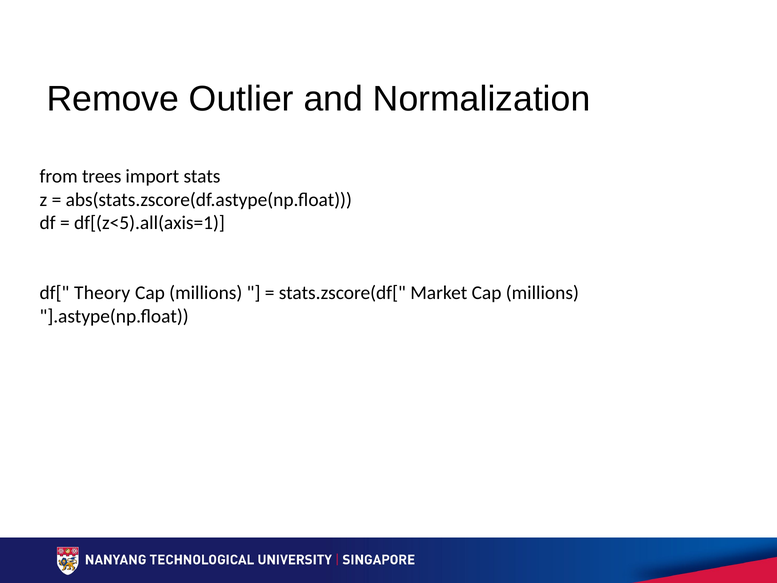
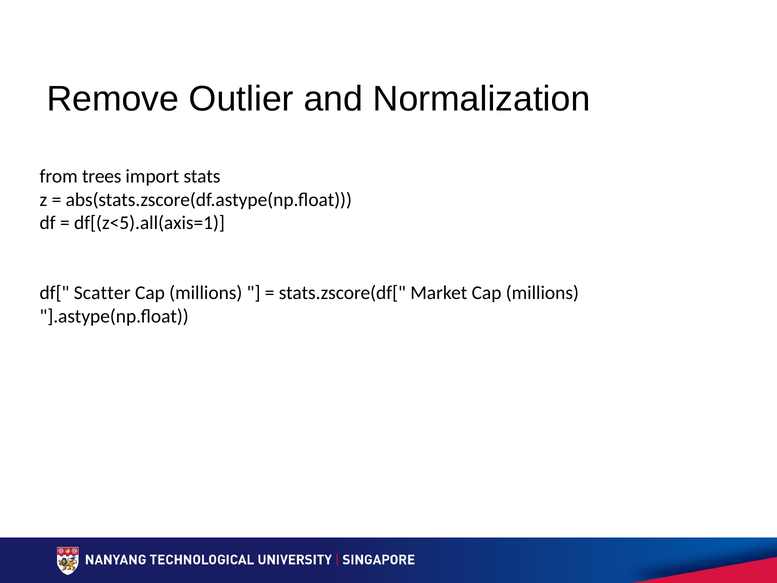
Theory: Theory -> Scatter
